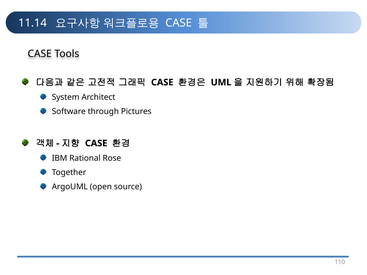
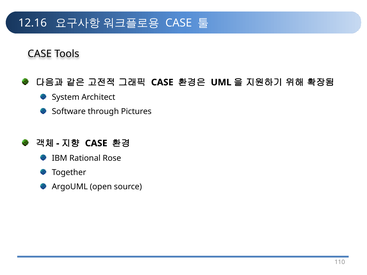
11.14: 11.14 -> 12.16
